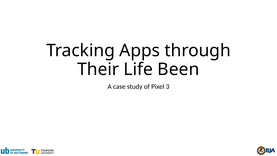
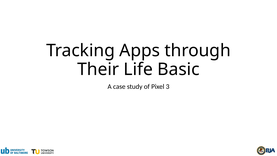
Been: Been -> Basic
